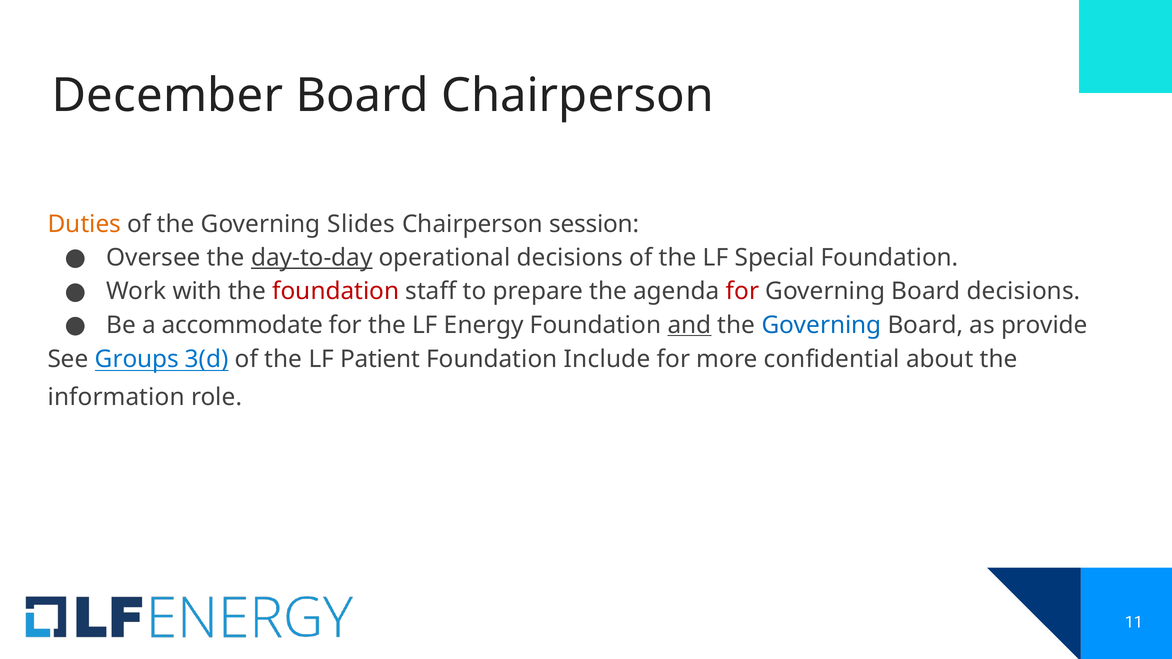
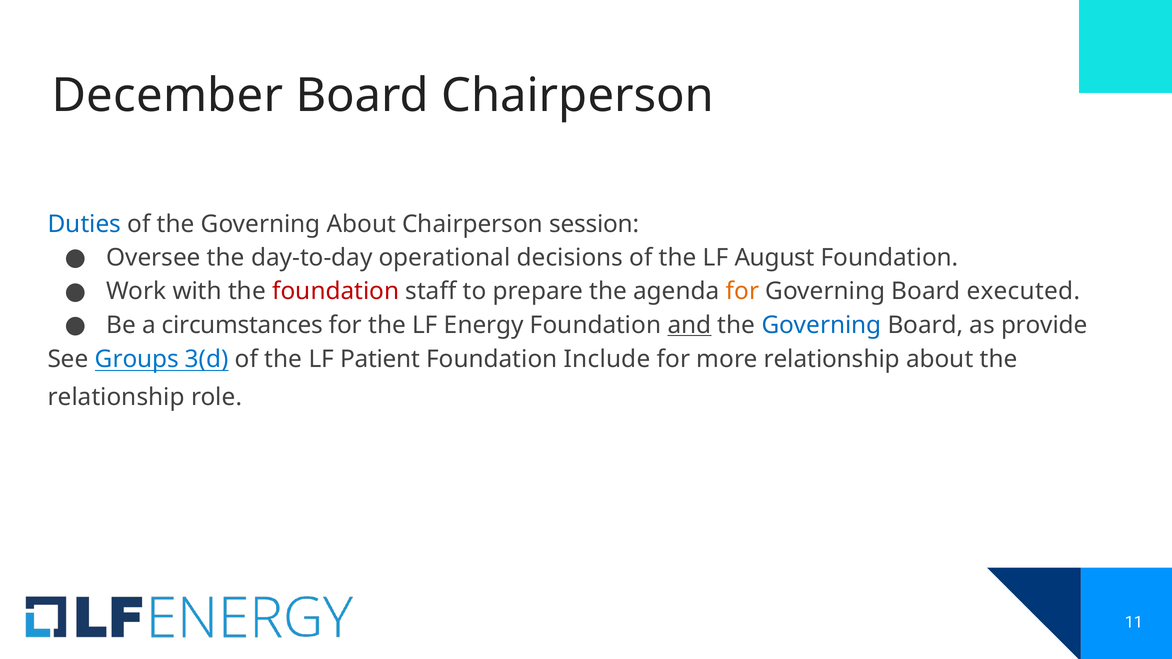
Duties colour: orange -> blue
Governing Slides: Slides -> About
day-to-day underline: present -> none
Special: Special -> August
for at (743, 291) colour: red -> orange
Board decisions: decisions -> executed
accommodate: accommodate -> circumstances
more confidential: confidential -> relationship
information at (116, 397): information -> relationship
